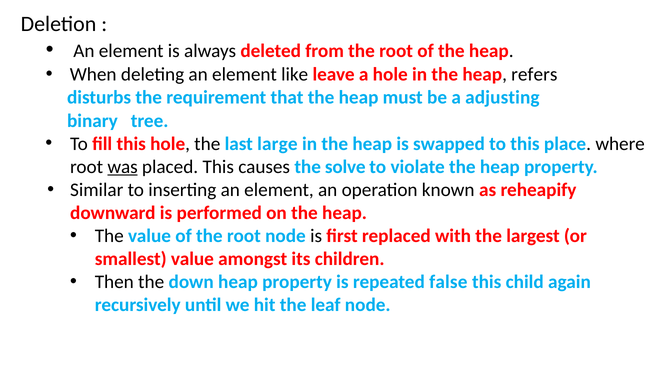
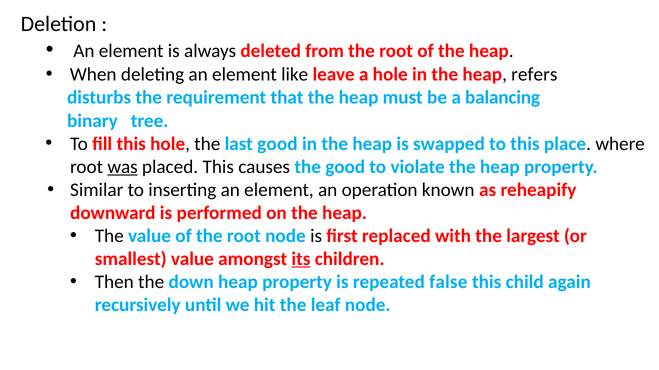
adjusting: adjusting -> balancing
last large: large -> good
the solve: solve -> good
its underline: none -> present
